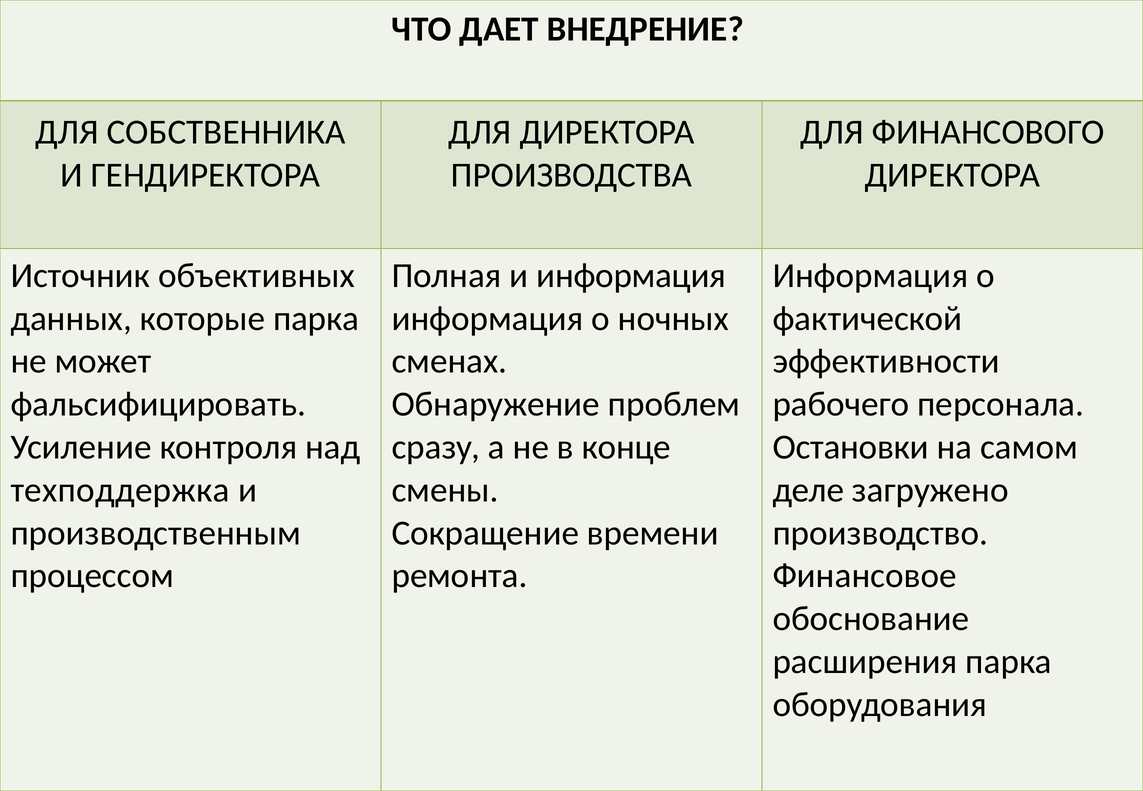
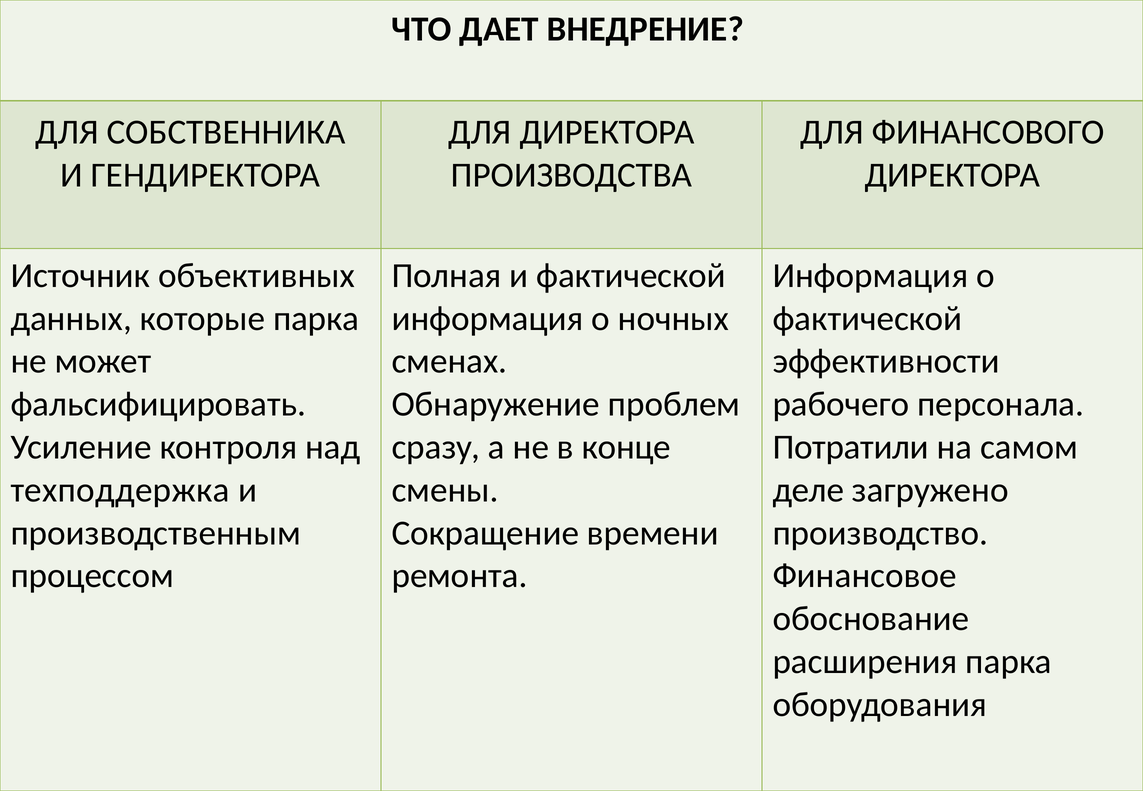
и информация: информация -> фактической
Остановки: Остановки -> Потратили
